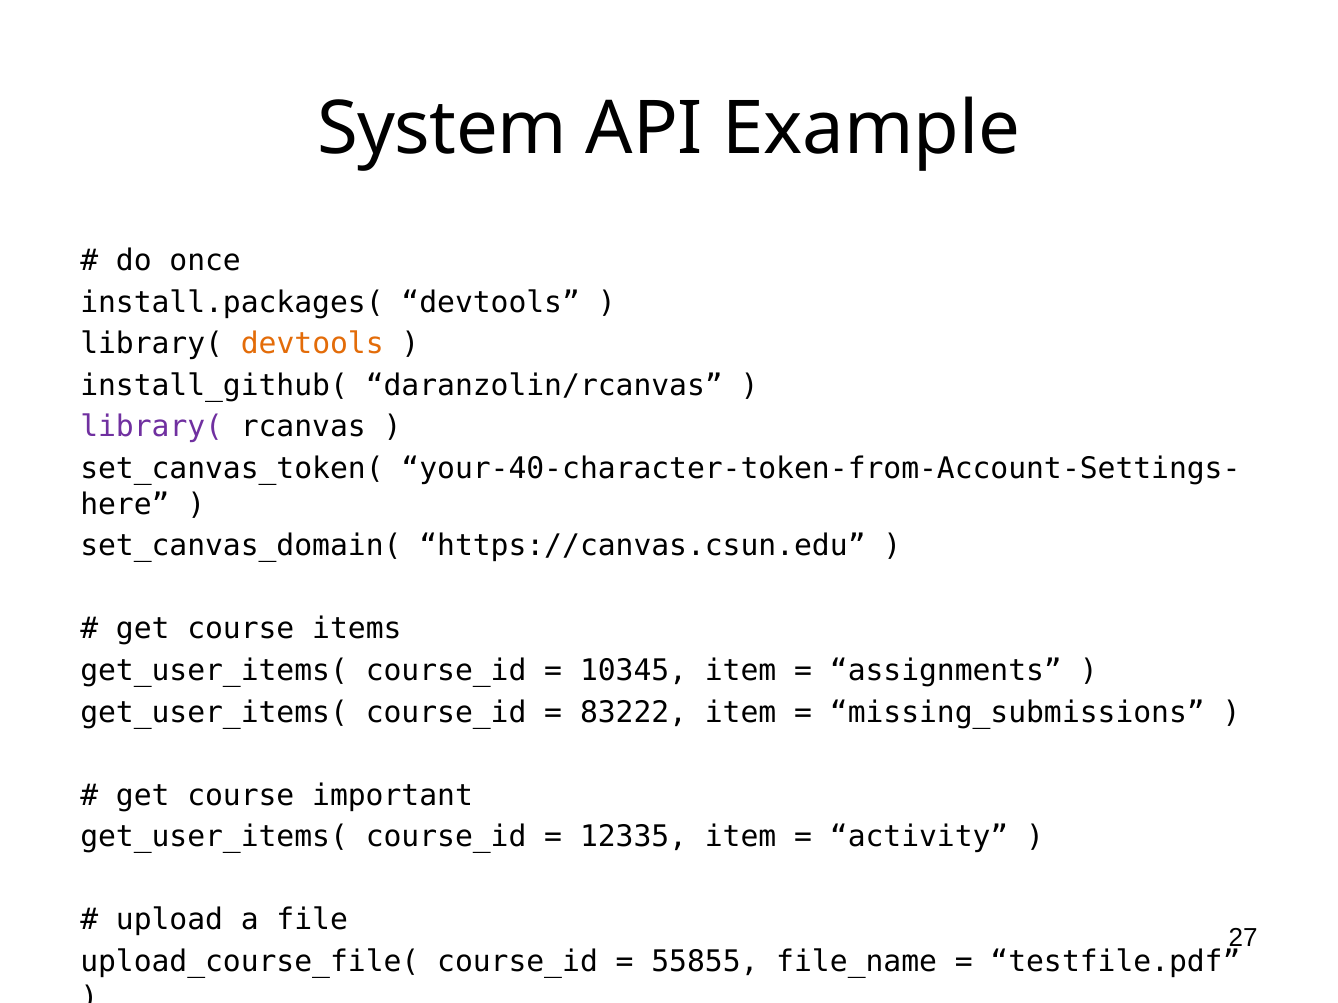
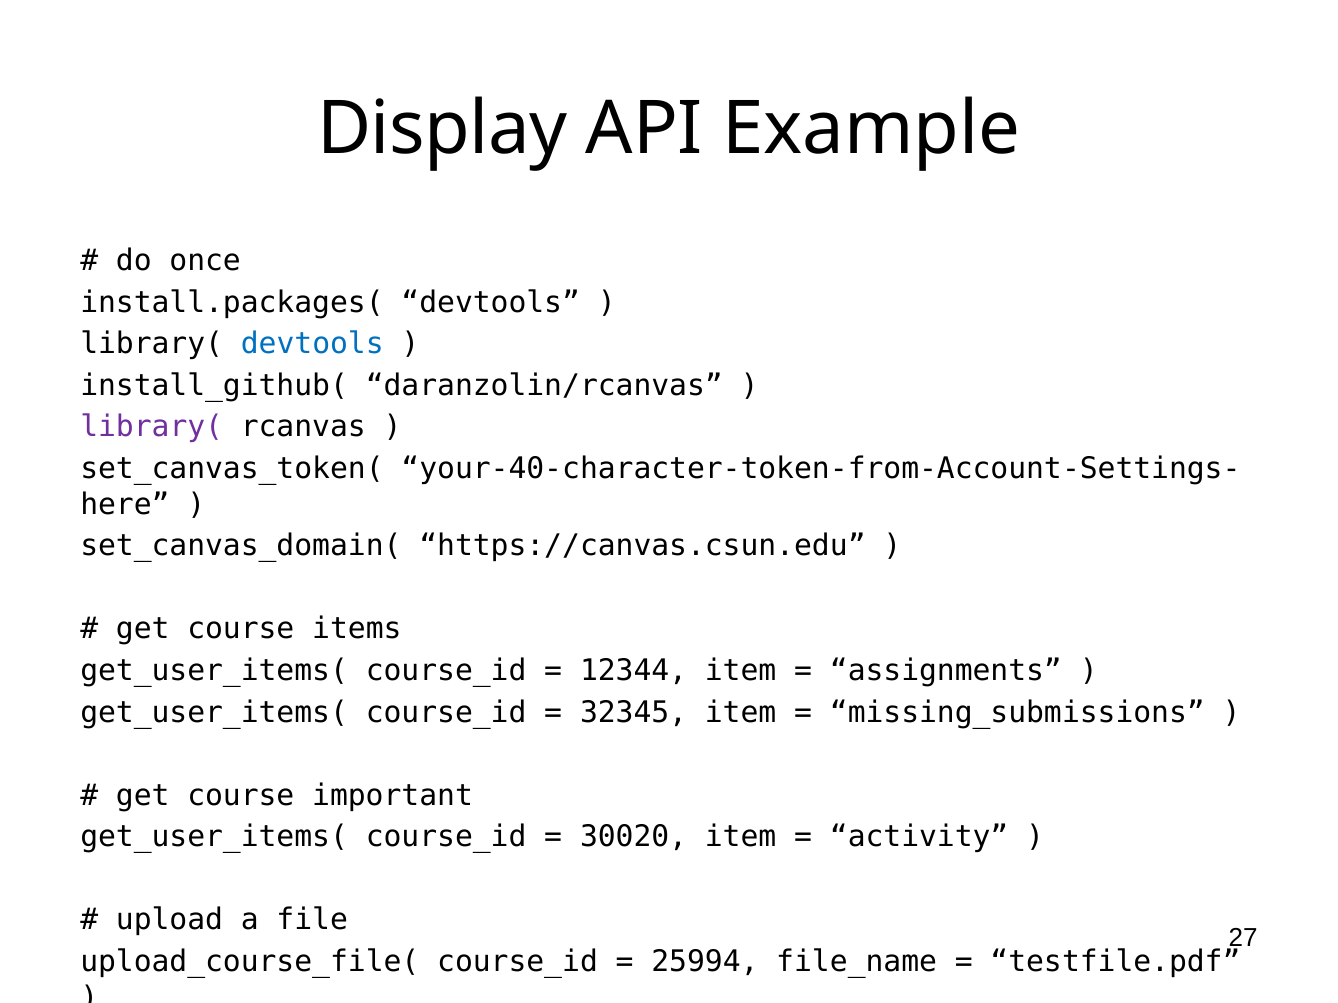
System: System -> Display
devtools at (312, 344) colour: orange -> blue
10345: 10345 -> 12344
83222: 83222 -> 32345
12335: 12335 -> 30020
55855: 55855 -> 25994
